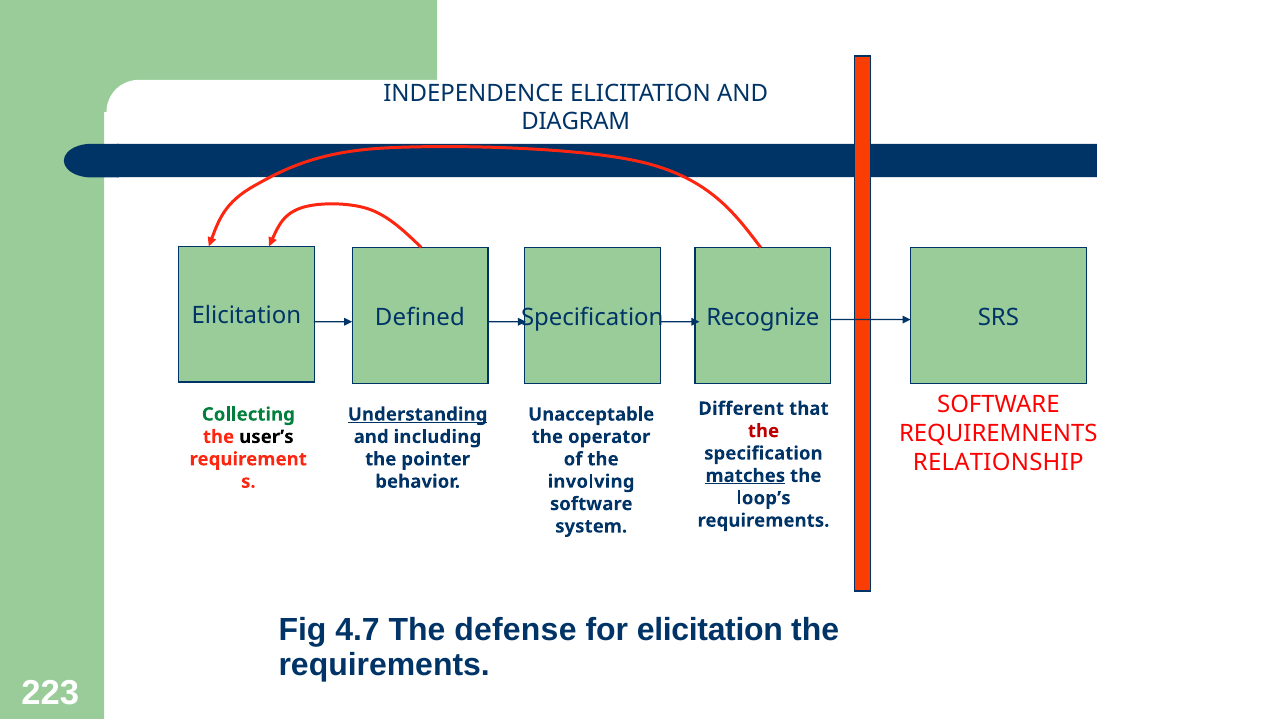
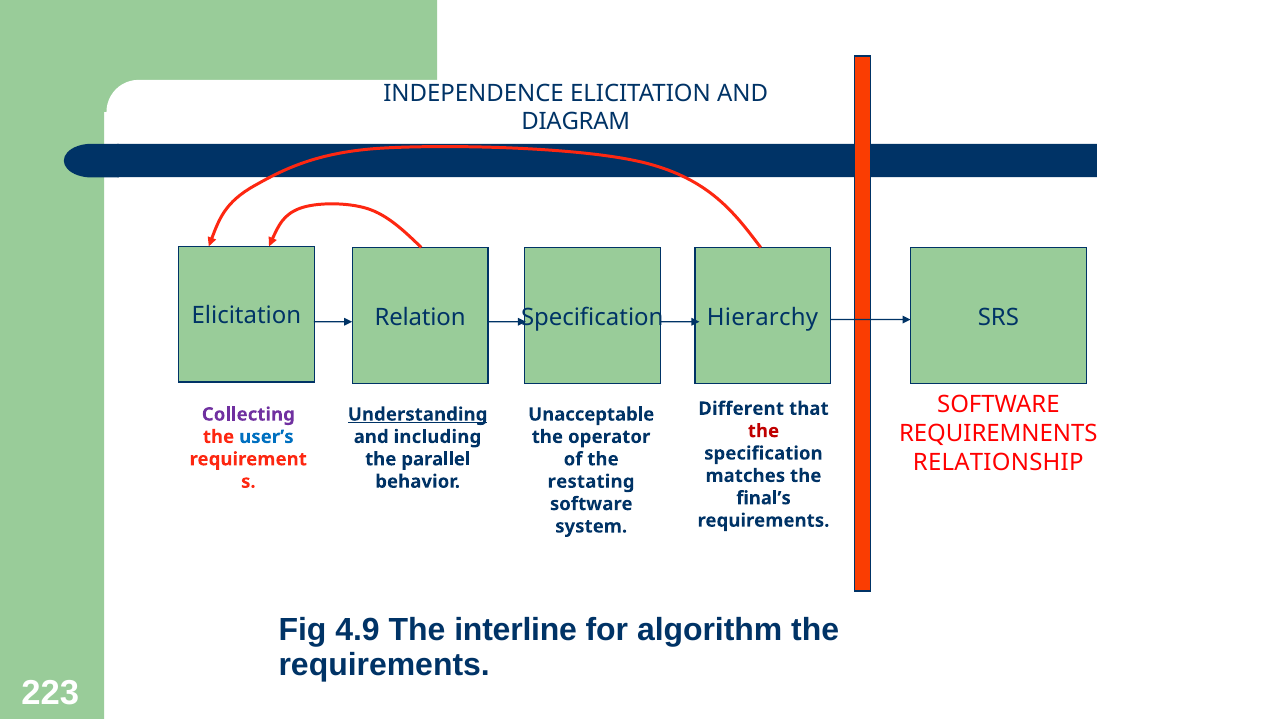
Defined: Defined -> Relation
Recognize: Recognize -> Hierarchy
Collecting colour: green -> purple
user’s colour: black -> blue
pointer: pointer -> parallel
matches underline: present -> none
involving: involving -> restating
loop’s: loop’s -> final’s
4.7: 4.7 -> 4.9
defense: defense -> interline
for elicitation: elicitation -> algorithm
